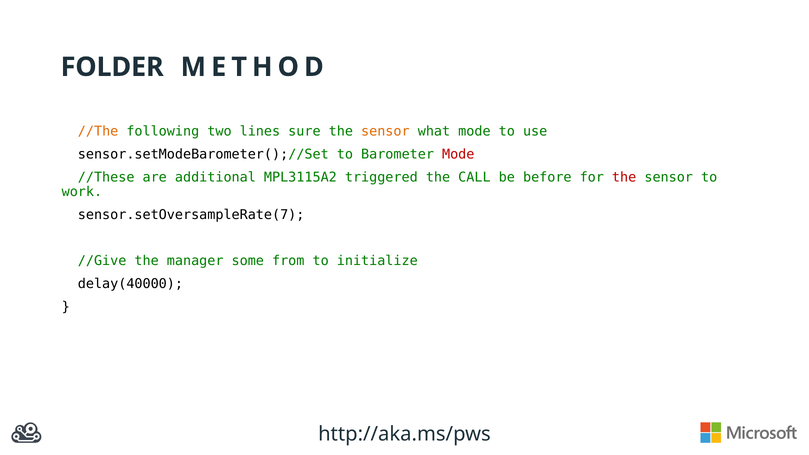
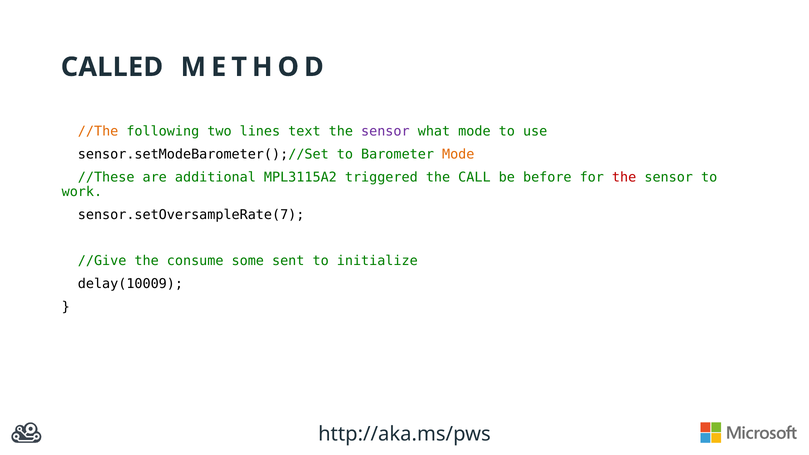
FOLDER: FOLDER -> CALLED
sure: sure -> text
sensor at (385, 131) colour: orange -> purple
Mode at (458, 154) colour: red -> orange
manager: manager -> consume
from: from -> sent
delay(40000: delay(40000 -> delay(10009
